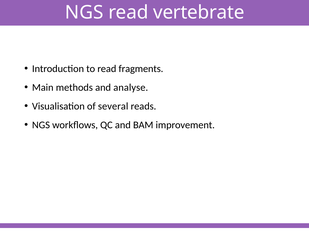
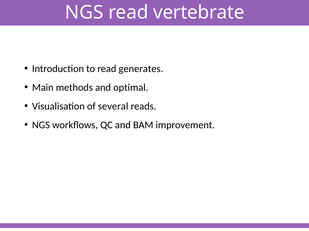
fragments: fragments -> generates
analyse: analyse -> optimal
